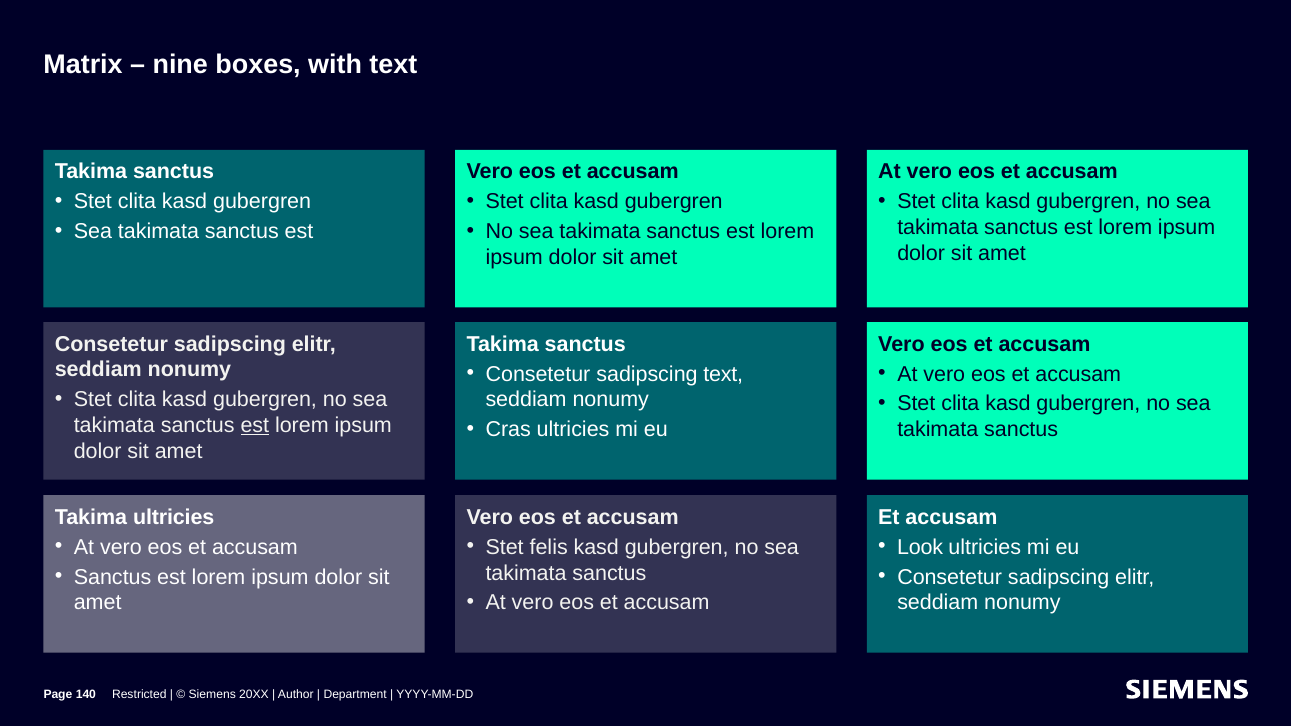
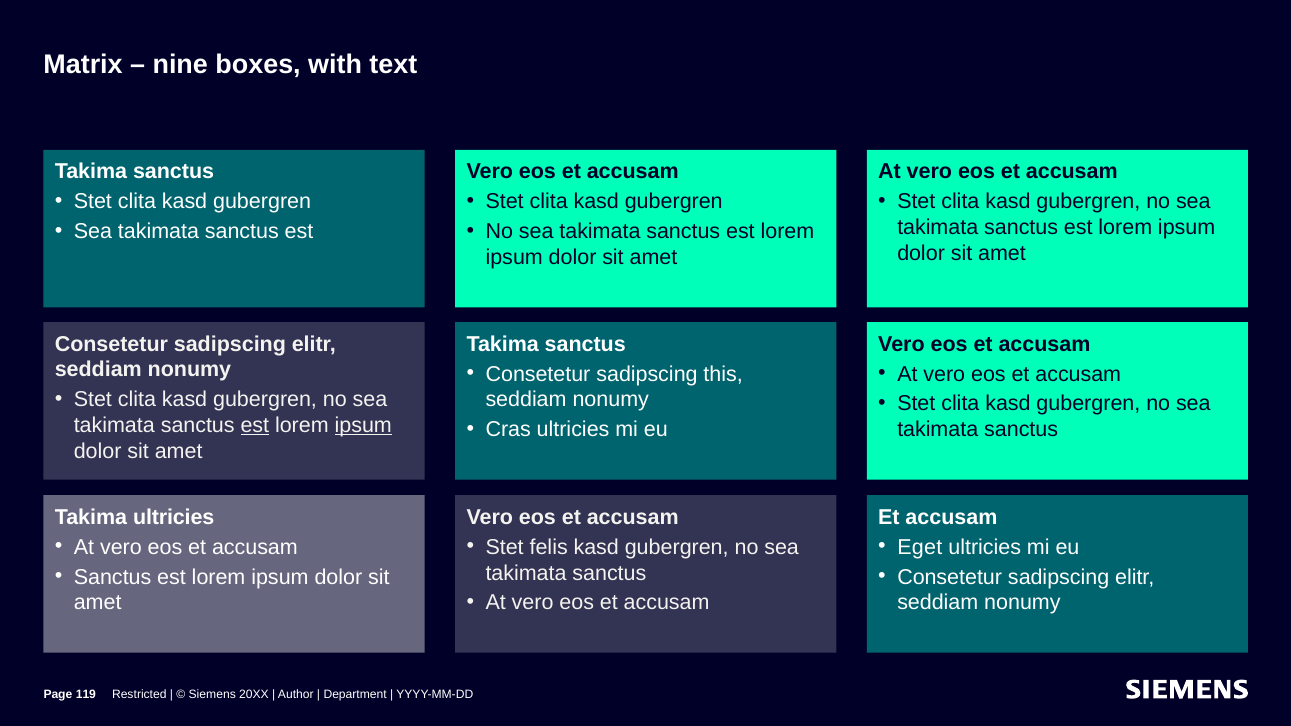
sadipscing text: text -> this
ipsum at (363, 426) underline: none -> present
Look: Look -> Eget
140: 140 -> 119
